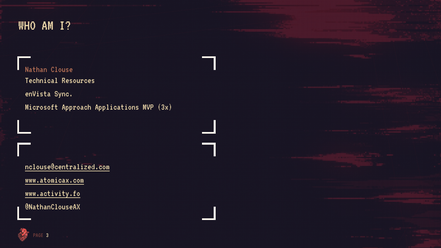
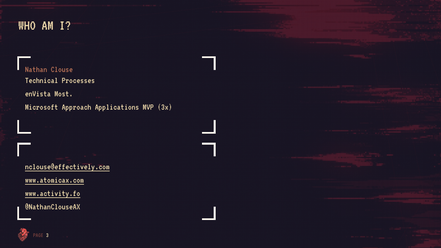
Resources: Resources -> Processes
Sync: Sync -> Most
nclouse@centralized.com: nclouse@centralized.com -> nclouse@effectively.com
